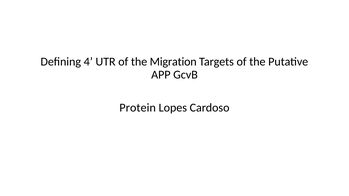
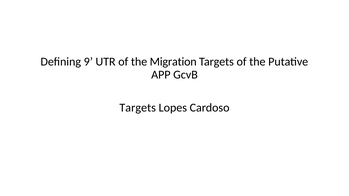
4: 4 -> 9
Protein at (138, 108): Protein -> Targets
